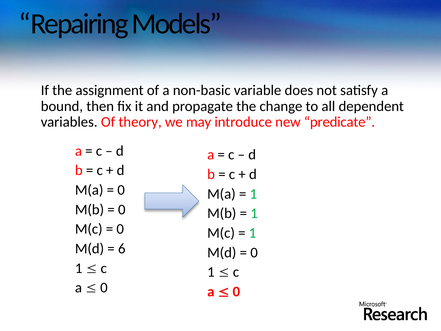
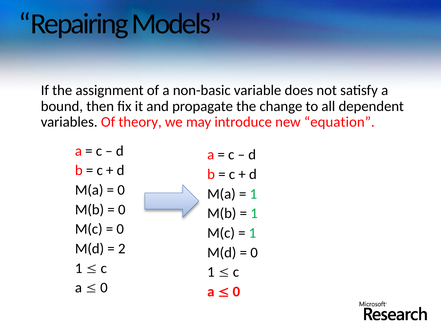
predicate: predicate -> equation
6: 6 -> 2
